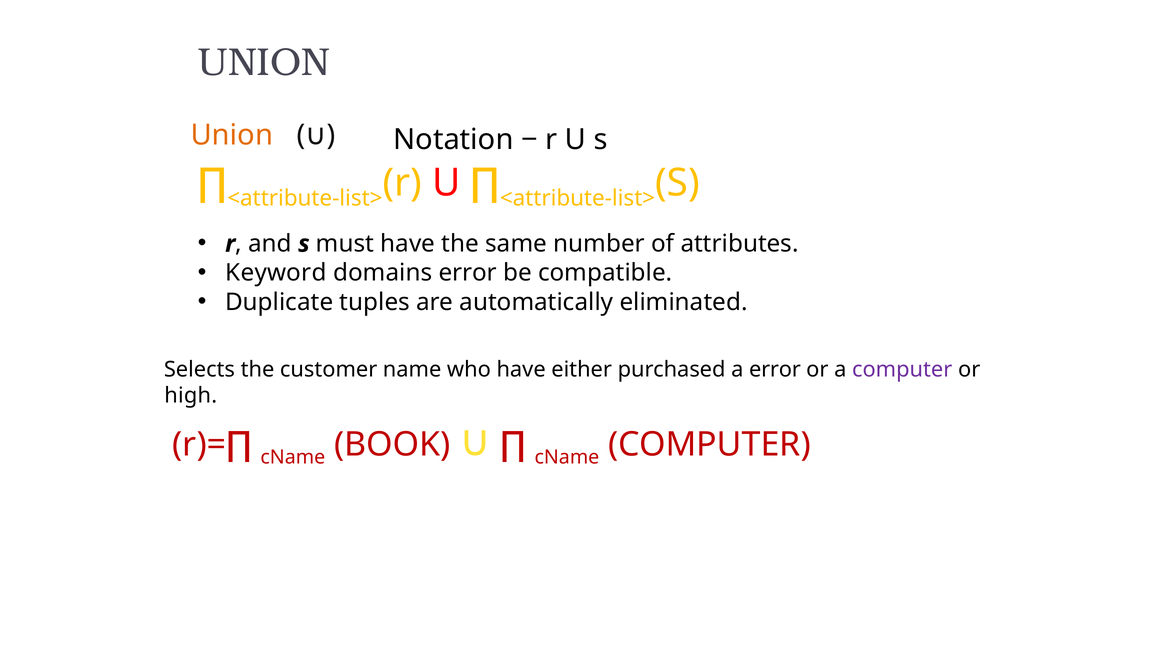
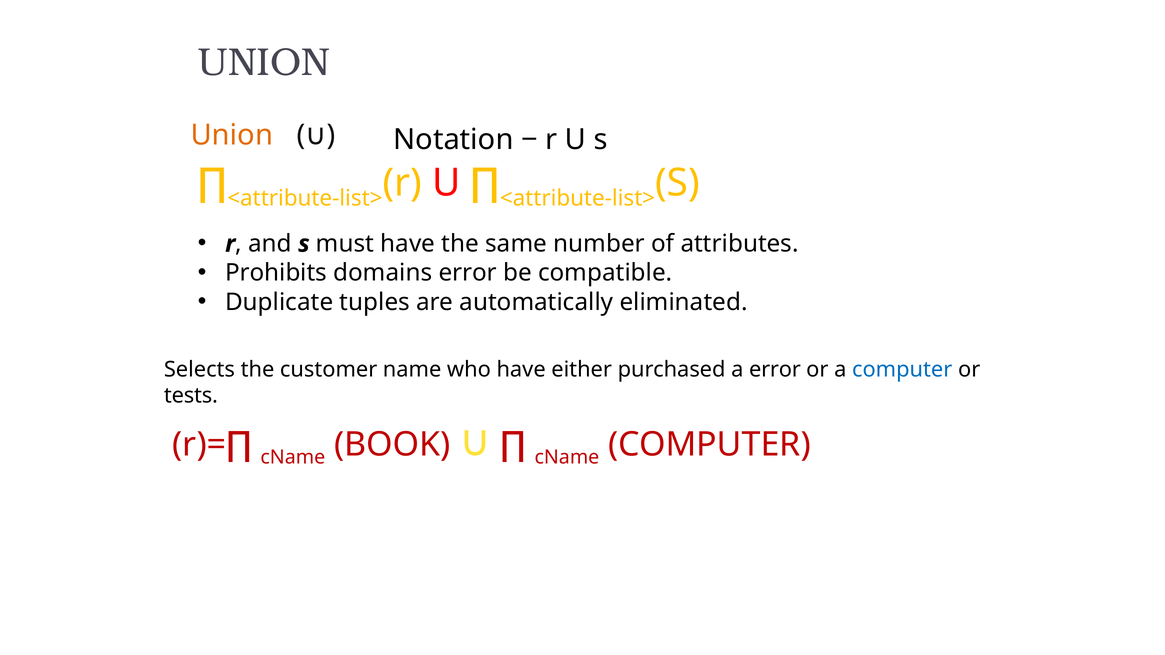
Keyword: Keyword -> Prohibits
computer at (902, 370) colour: purple -> blue
high: high -> tests
